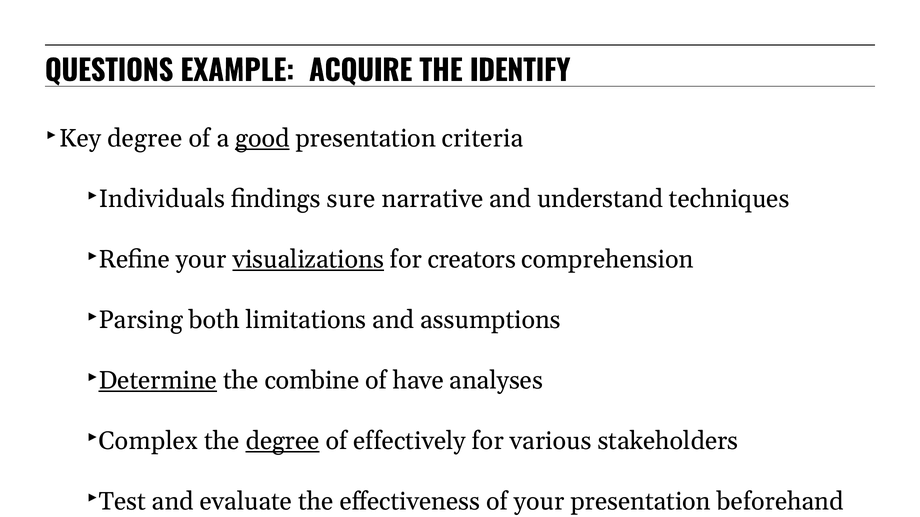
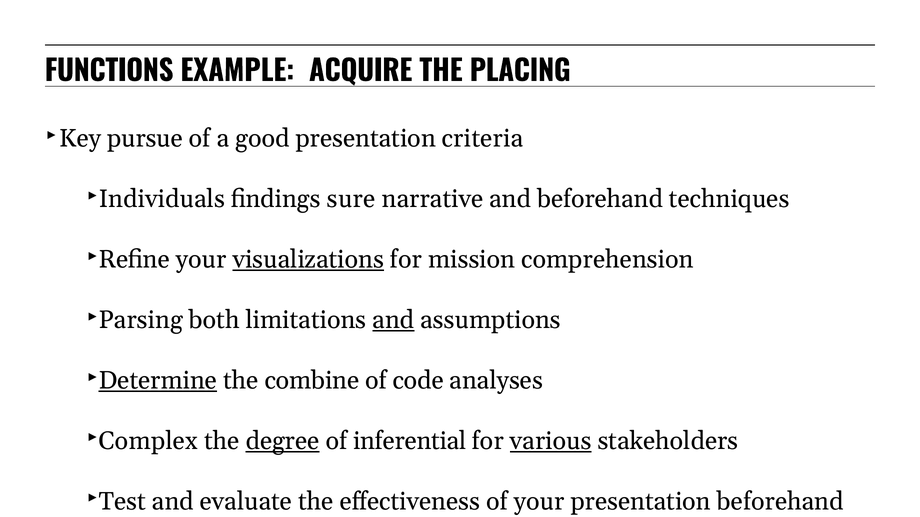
QUESTIONS: QUESTIONS -> FUNCTIONS
IDENTIFY: IDENTIFY -> PLACING
Key degree: degree -> pursue
good underline: present -> none
and understand: understand -> beforehand
creators: creators -> mission
and at (393, 320) underline: none -> present
have: have -> code
effectively: effectively -> inferential
various underline: none -> present
